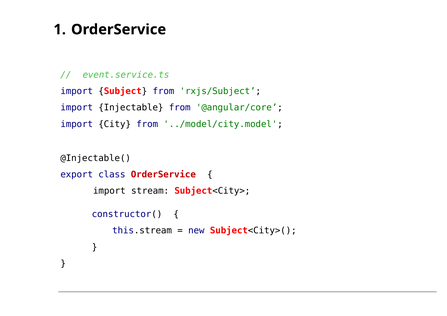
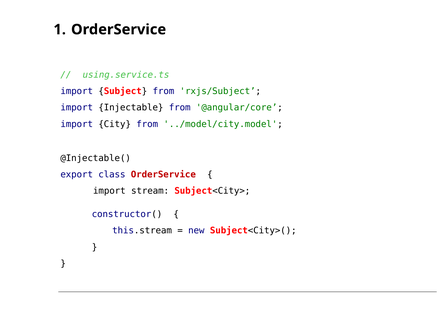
event.service.ts: event.service.ts -> using.service.ts
